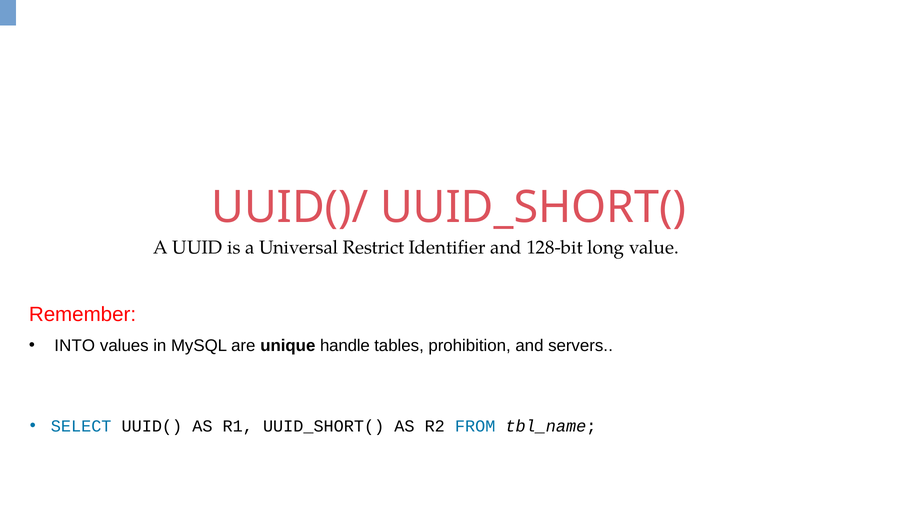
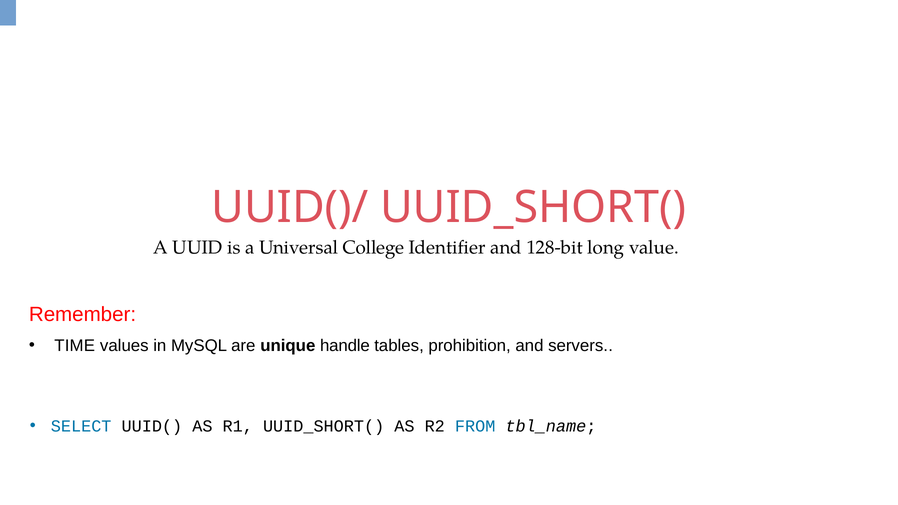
Restrict: Restrict -> College
INTO: INTO -> TIME
